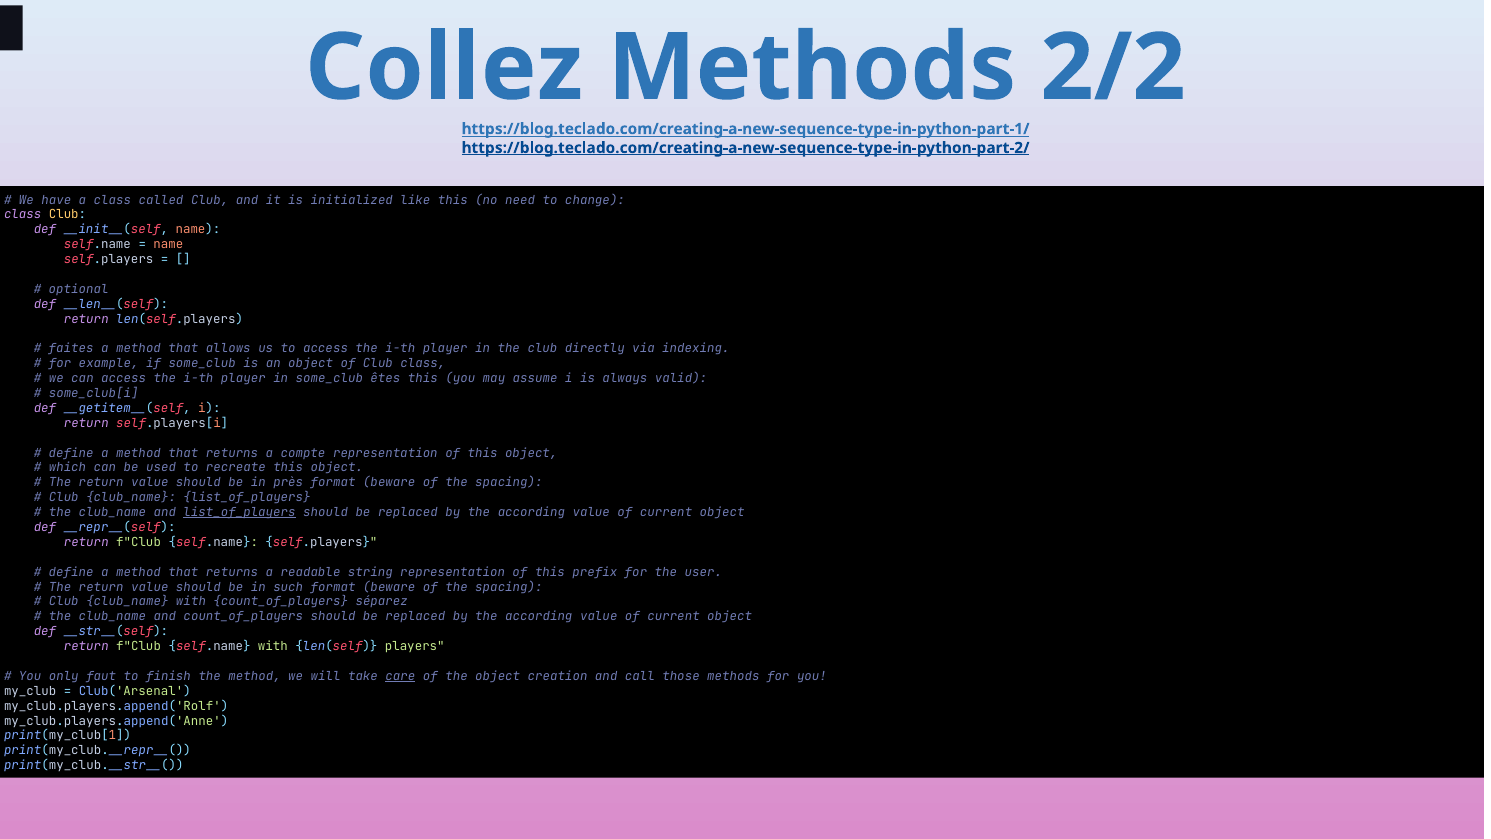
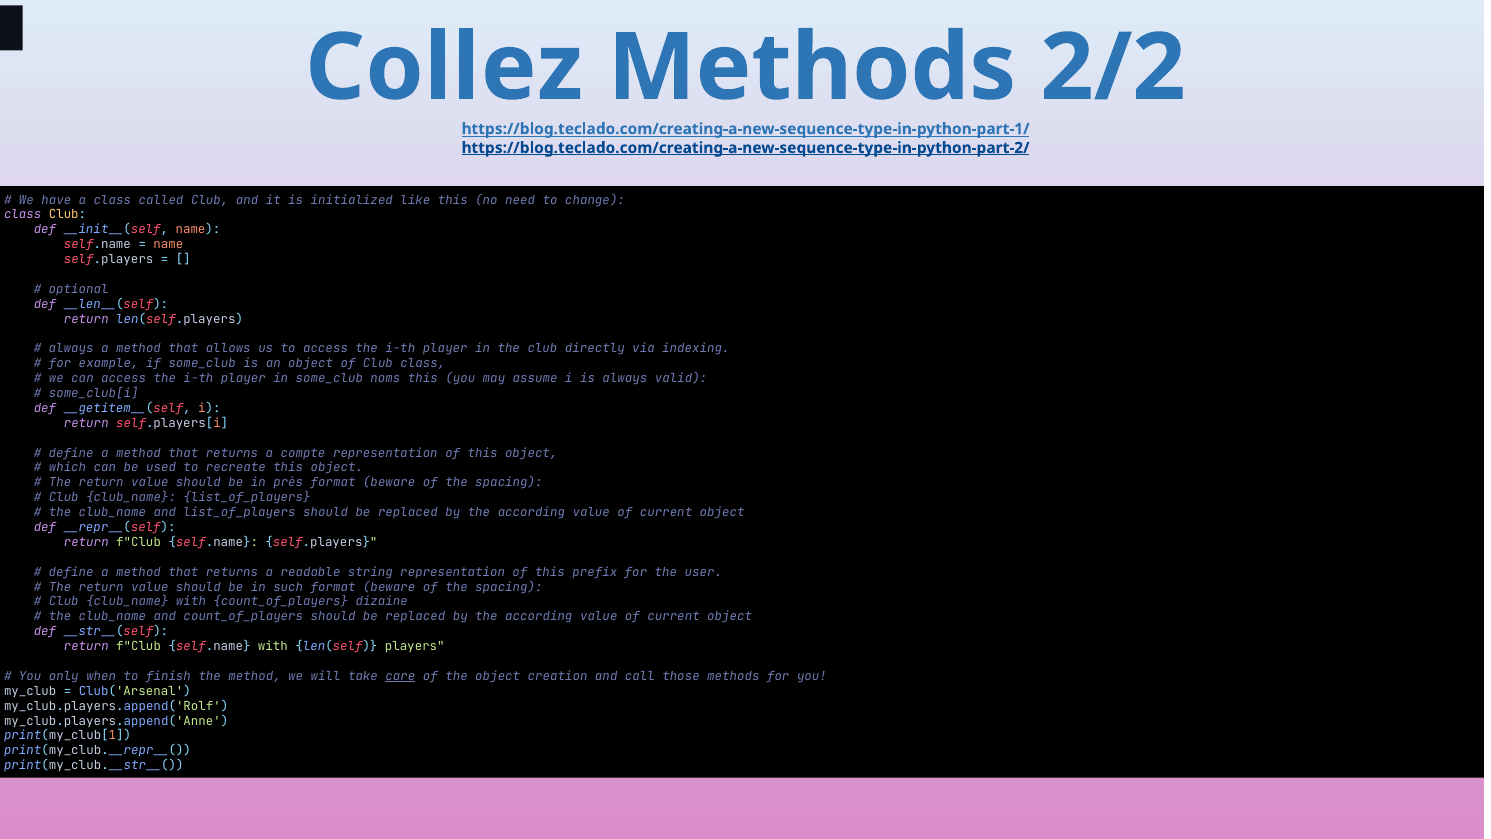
faites at (71, 349): faites -> always
êtes: êtes -> noms
list_of_players at (240, 512) underline: present -> none
séparez: séparez -> dizaine
faut: faut -> when
